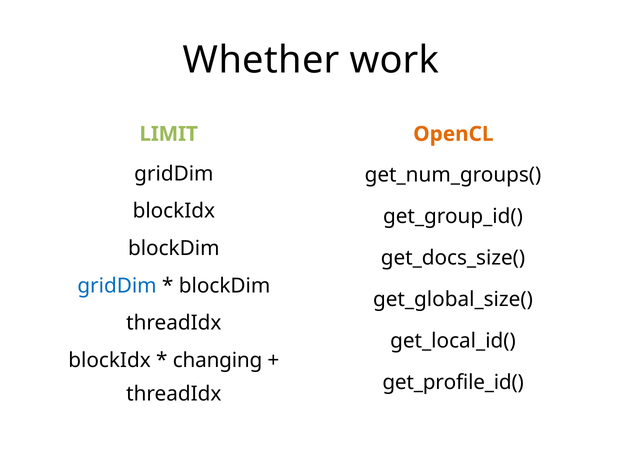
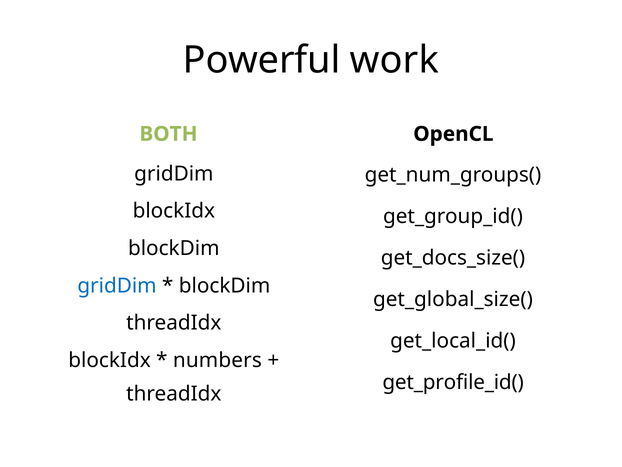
Whether: Whether -> Powerful
LIMIT: LIMIT -> BOTH
OpenCL colour: orange -> black
changing: changing -> numbers
